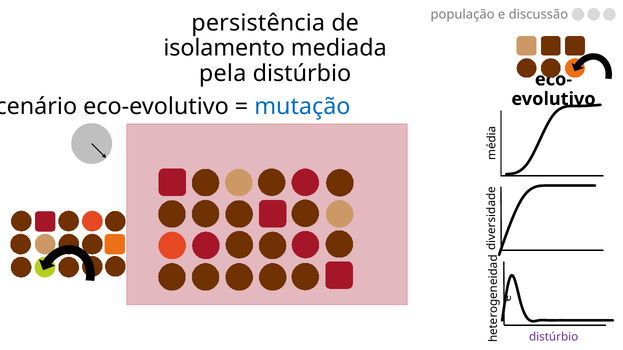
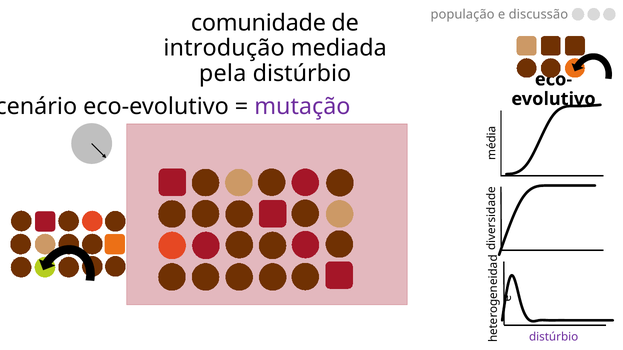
persistência: persistência -> comunidade
isolamento: isolamento -> introdução
mutação colour: blue -> purple
